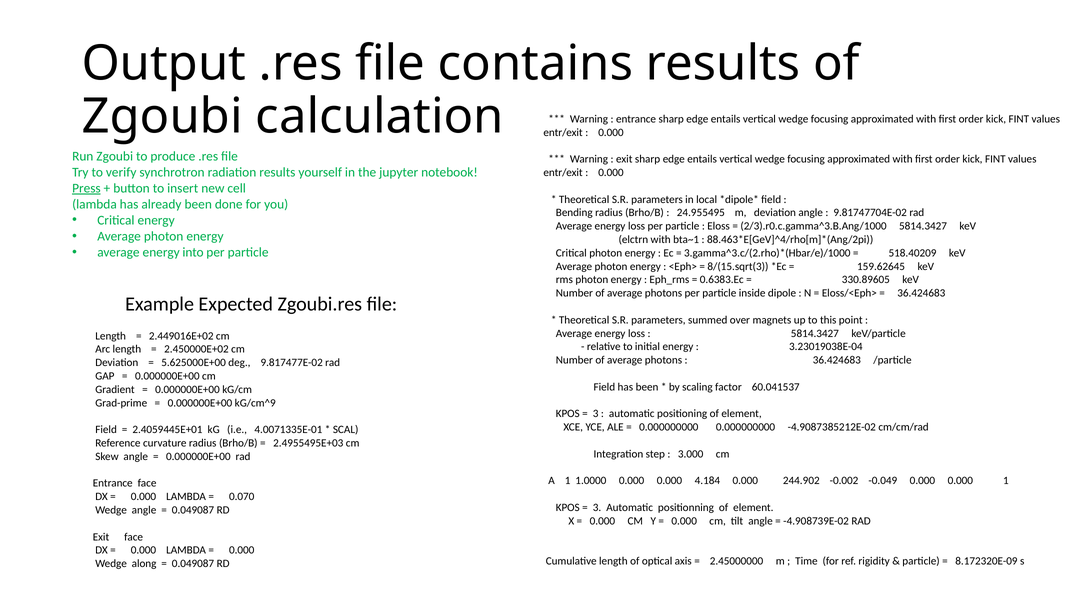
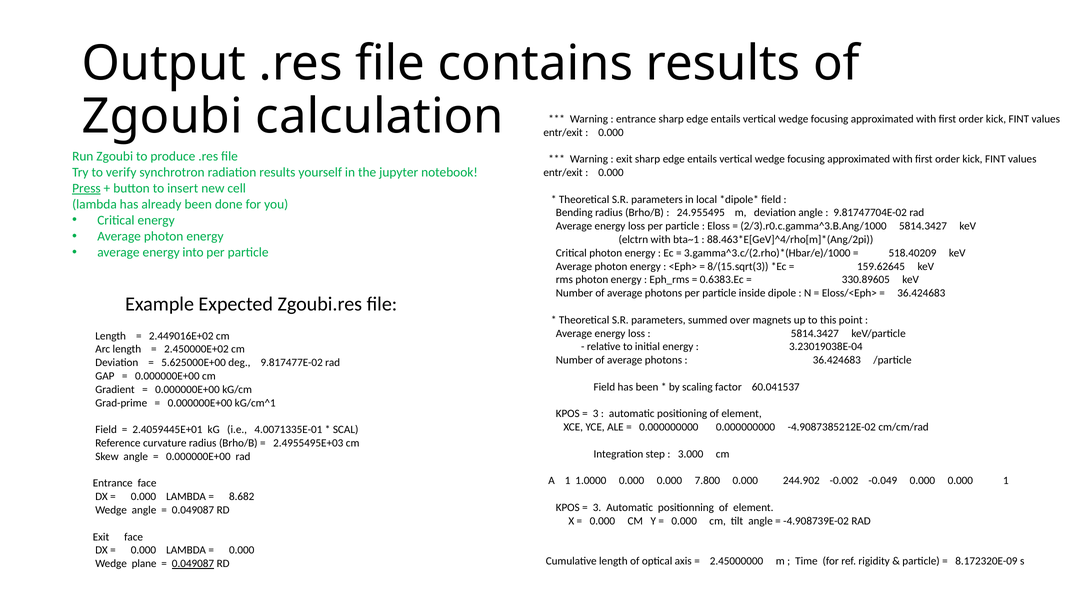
kG/cm^9: kG/cm^9 -> kG/cm^1
4.184: 4.184 -> 7.800
0.070: 0.070 -> 8.682
along: along -> plane
0.049087 at (193, 564) underline: none -> present
